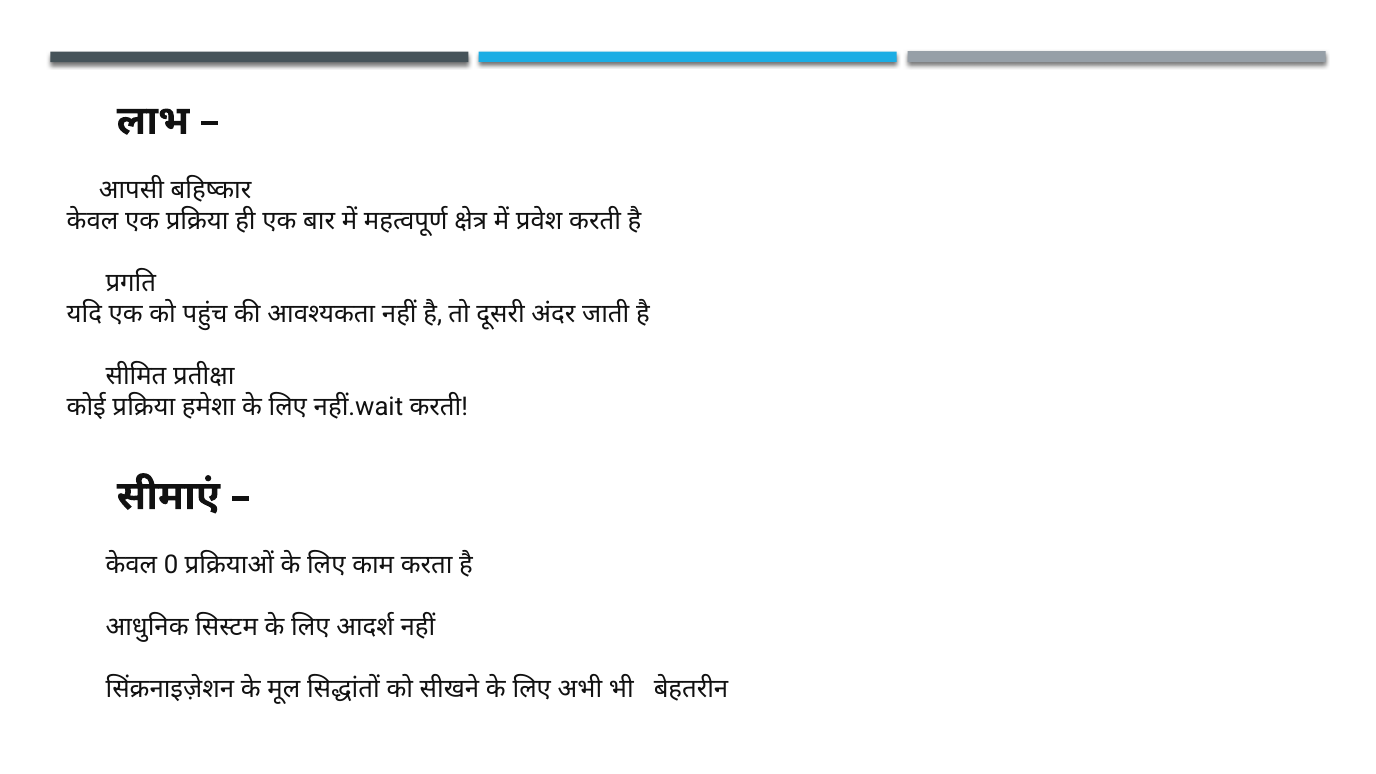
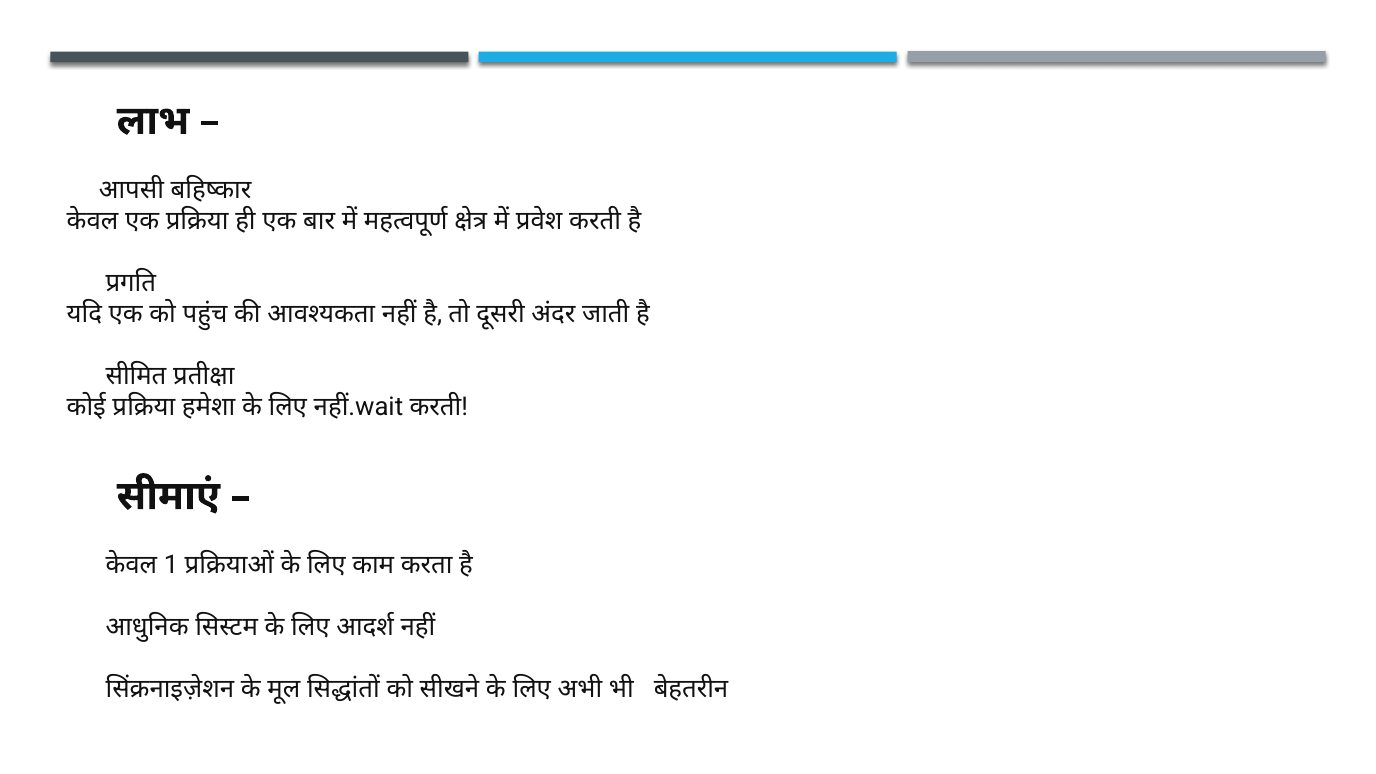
0: 0 -> 1
